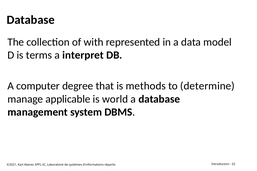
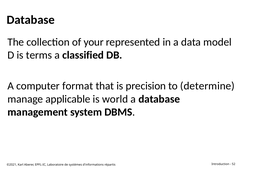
with: with -> your
interpret: interpret -> classified
degree: degree -> format
methods: methods -> precision
